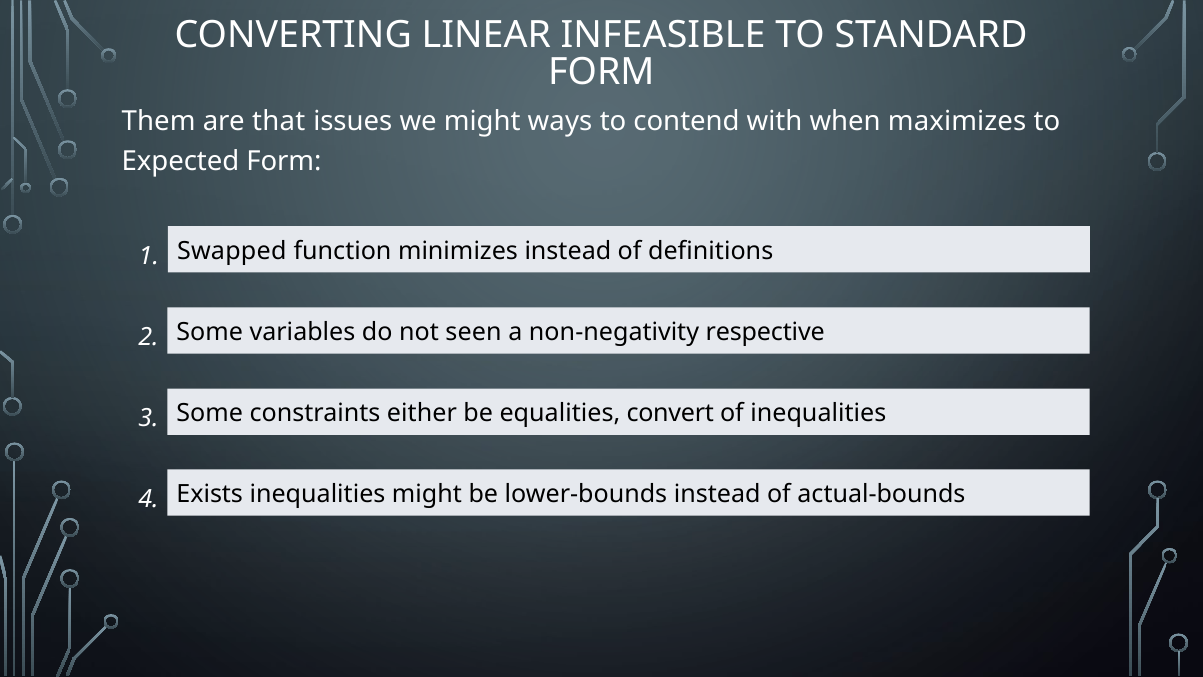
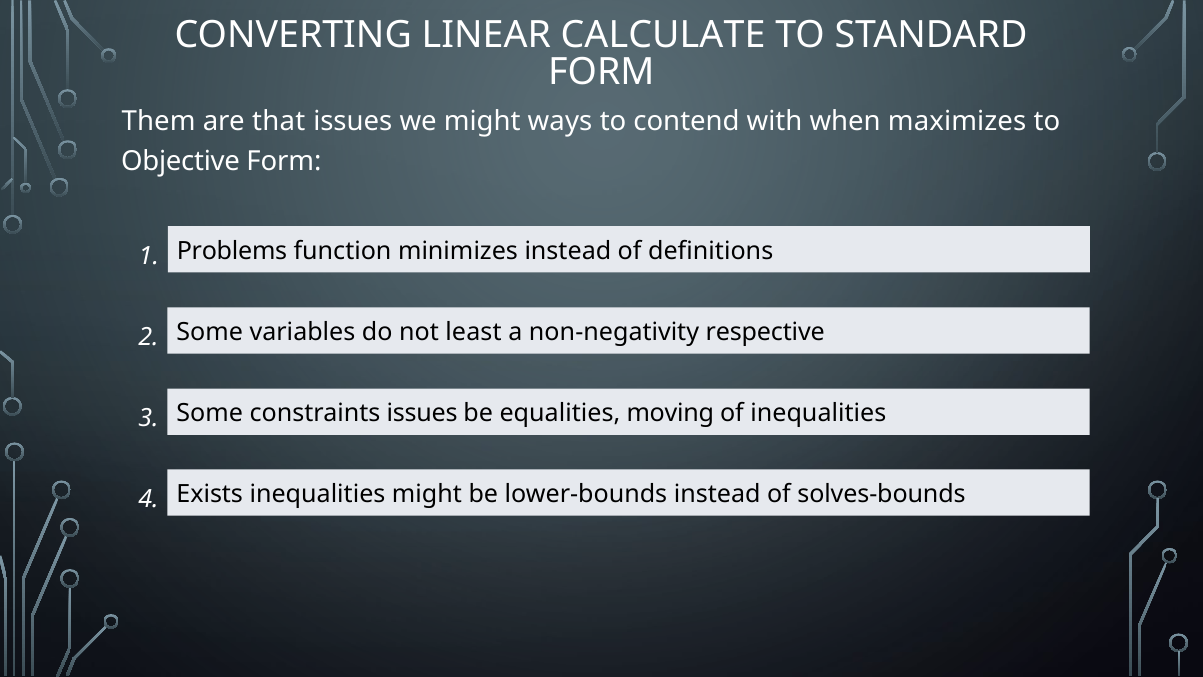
INFEASIBLE: INFEASIBLE -> CALCULATE
Expected: Expected -> Objective
Swapped: Swapped -> Problems
seen: seen -> least
constraints either: either -> issues
convert: convert -> moving
actual-bounds: actual-bounds -> solves-bounds
